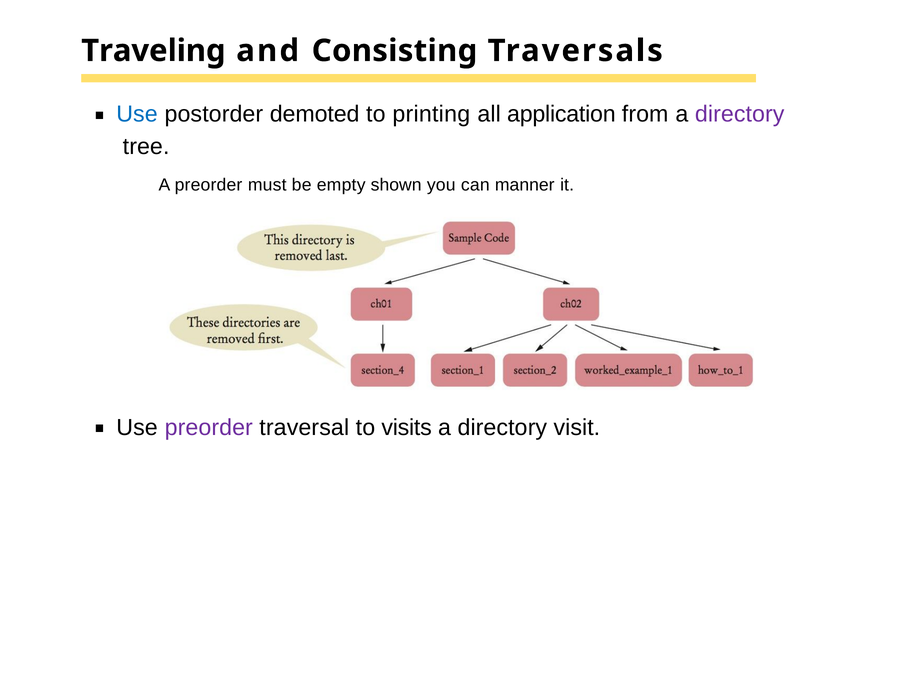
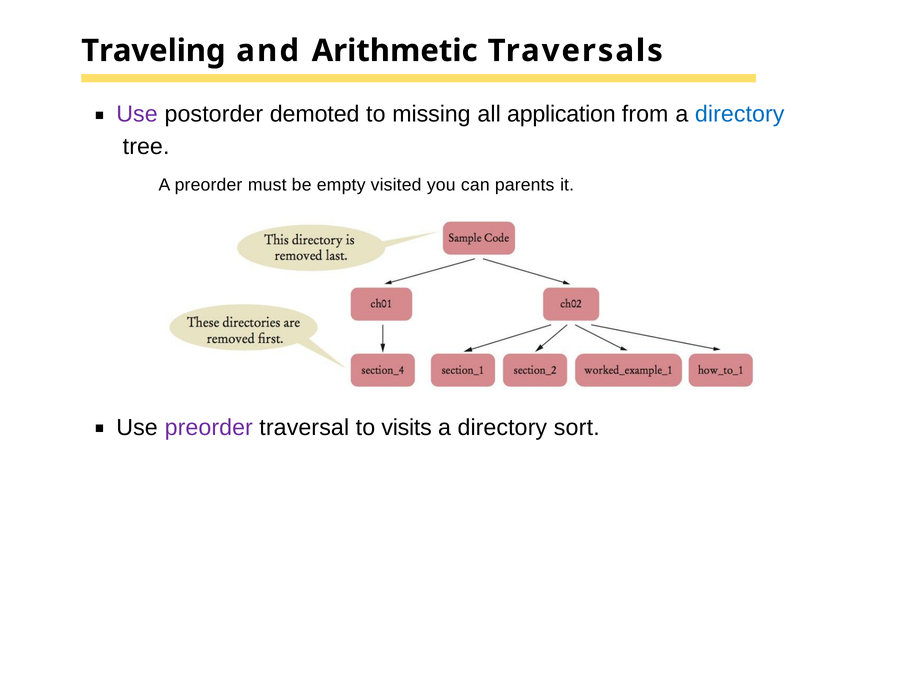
Consisting: Consisting -> Arithmetic
Use at (137, 114) colour: blue -> purple
printing: printing -> missing
directory at (740, 114) colour: purple -> blue
shown: shown -> visited
manner: manner -> parents
visit: visit -> sort
